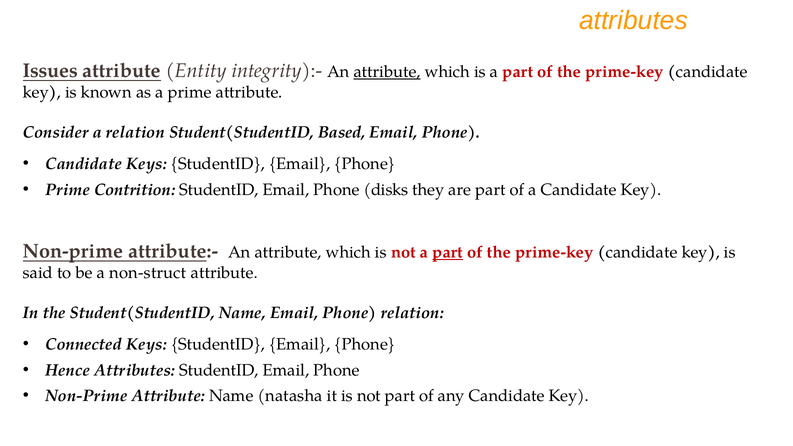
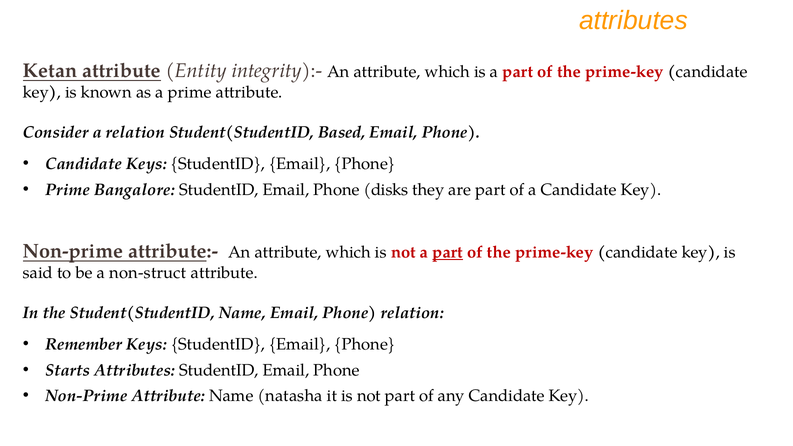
Issues: Issues -> Ketan
attribute at (387, 72) underline: present -> none
Contrition: Contrition -> Bangalore
Connected: Connected -> Remember
Hence: Hence -> Starts
